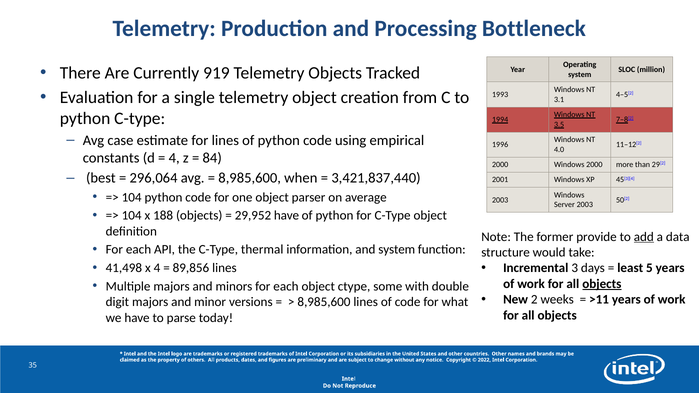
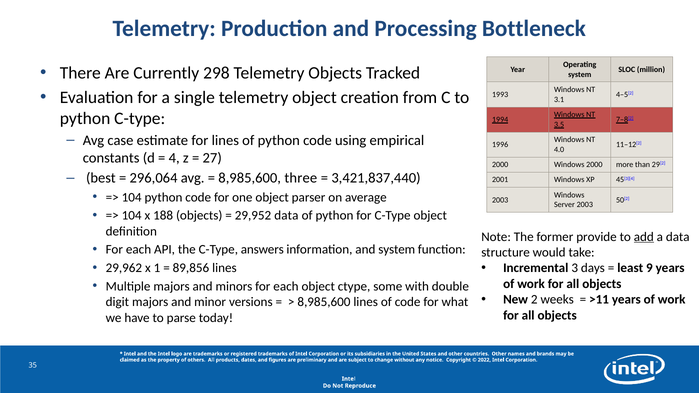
919: 919 -> 298
84: 84 -> 27
when: when -> three
29,952 have: have -> data
thermal: thermal -> answers
41,498: 41,498 -> 29,962
x 4: 4 -> 1
5: 5 -> 9
objects at (602, 284) underline: present -> none
